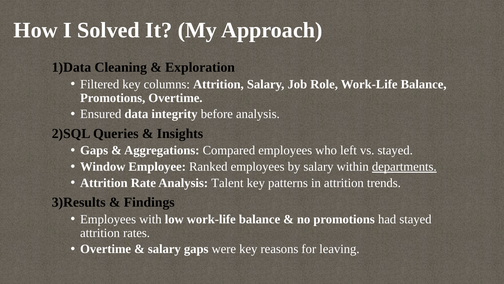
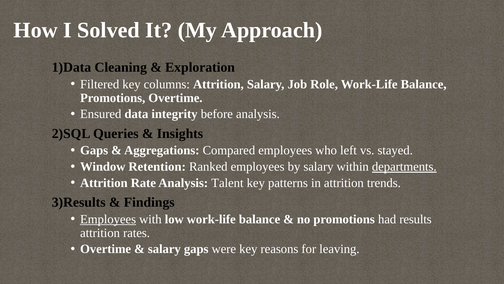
Employee: Employee -> Retention
Employees at (108, 219) underline: none -> present
had stayed: stayed -> results
